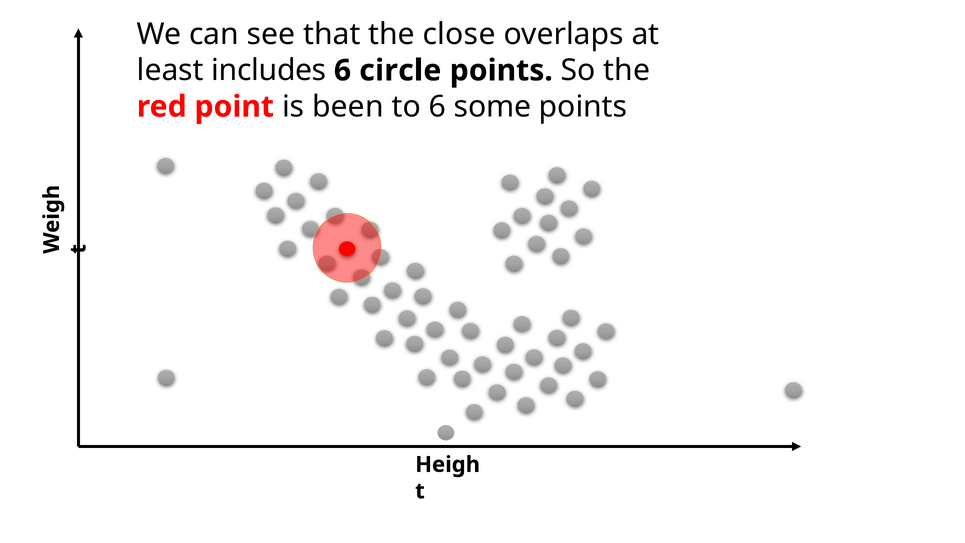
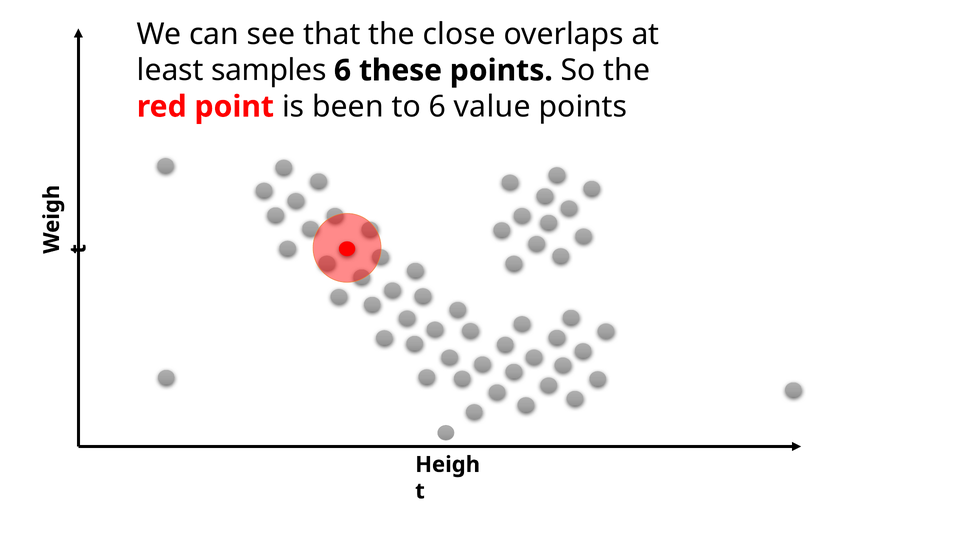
includes: includes -> samples
circle: circle -> these
some: some -> value
